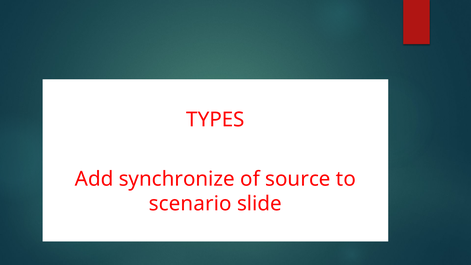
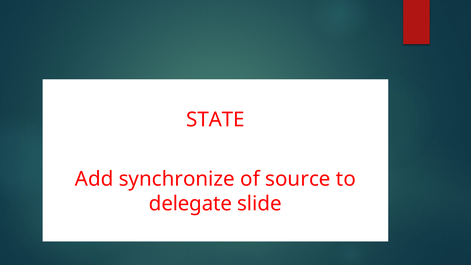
TYPES: TYPES -> STATE
scenario: scenario -> delegate
